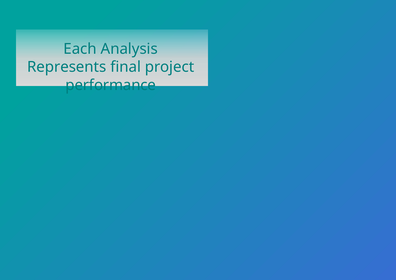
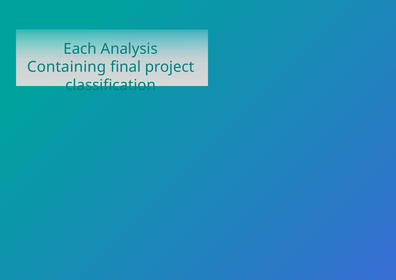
Represents: Represents -> Containing
performance: performance -> classification
